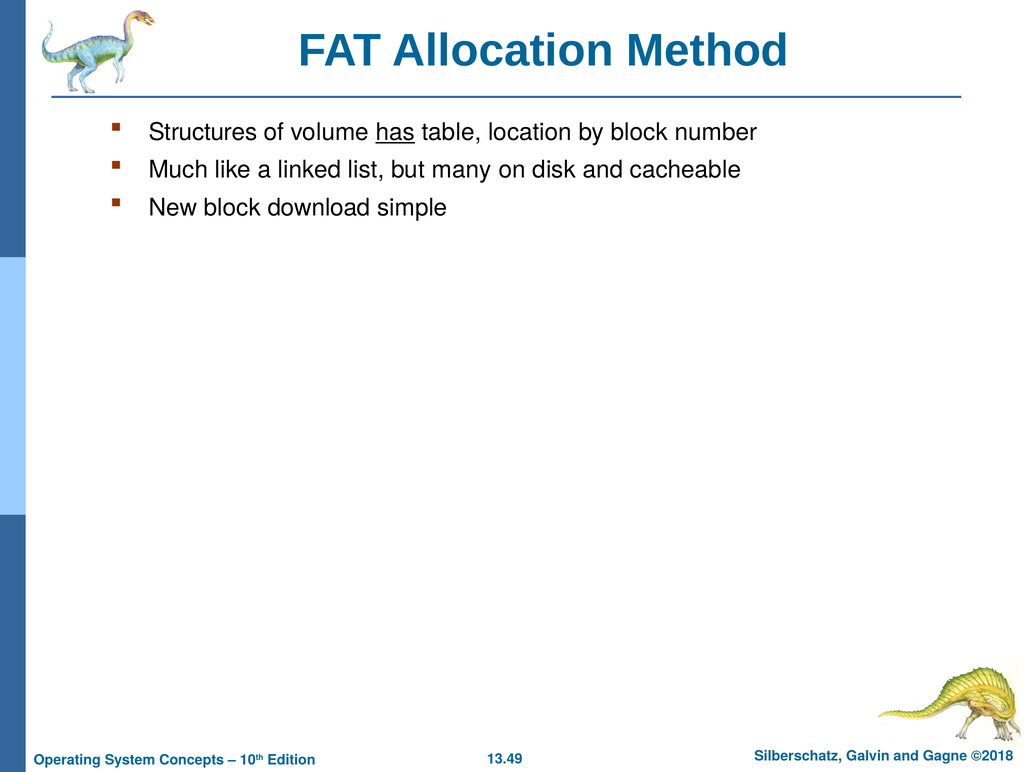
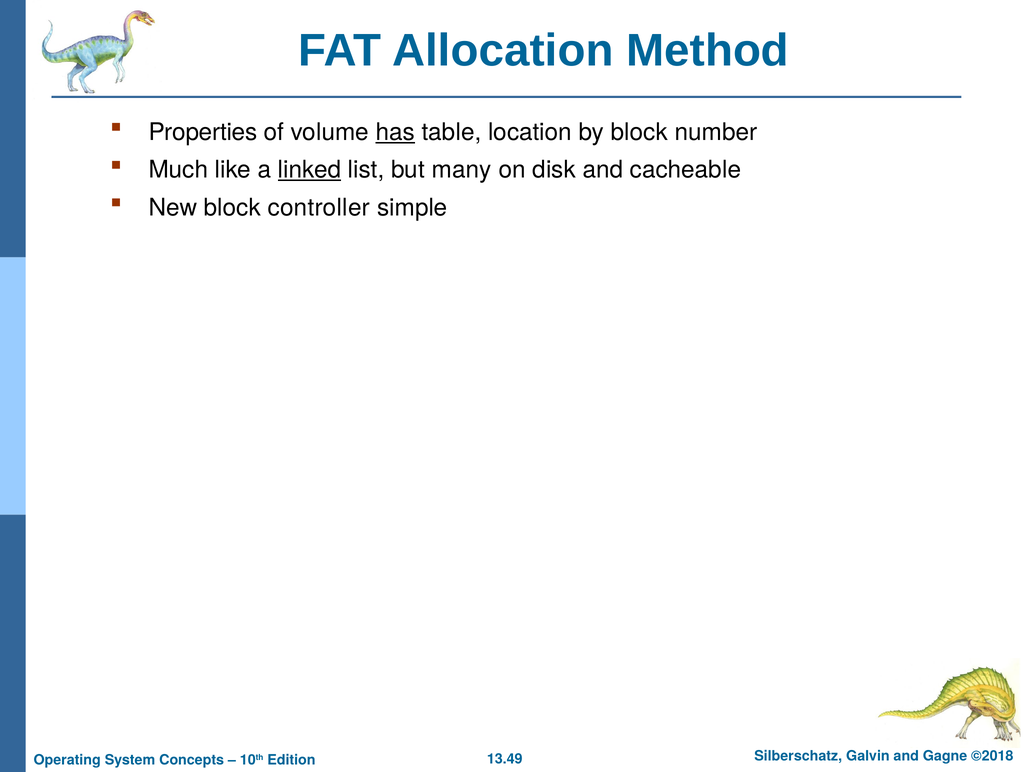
Structures: Structures -> Properties
linked underline: none -> present
download: download -> controller
